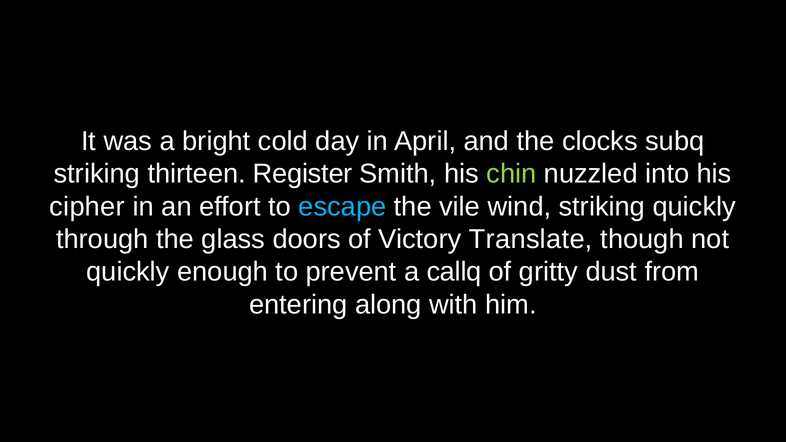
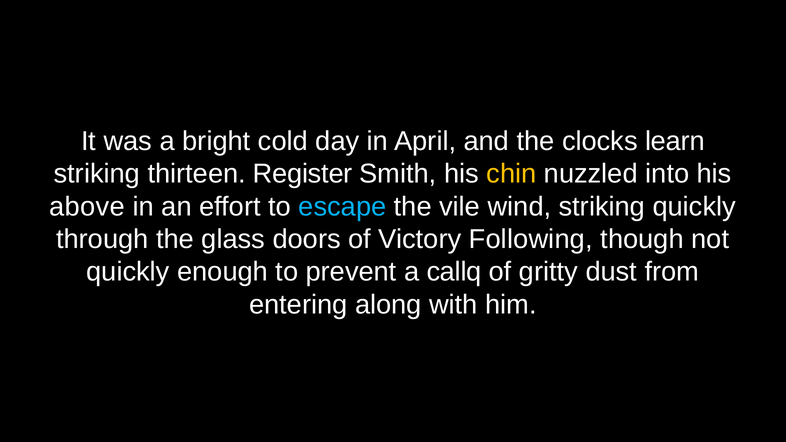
subq: subq -> learn
chin colour: light green -> yellow
cipher: cipher -> above
Translate: Translate -> Following
